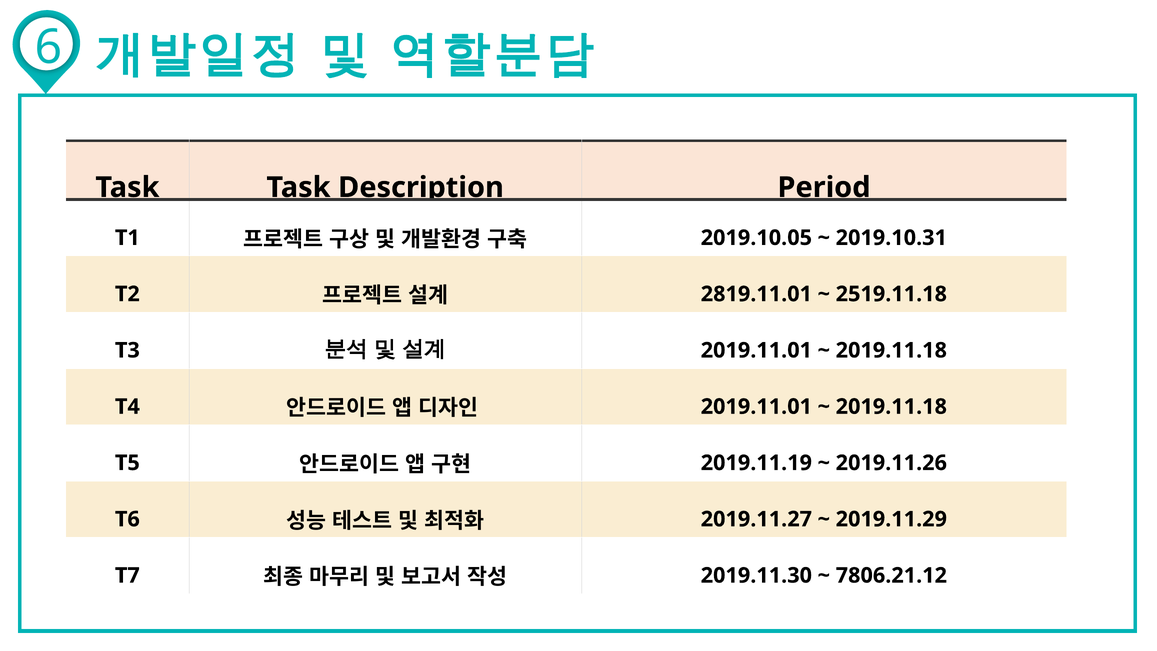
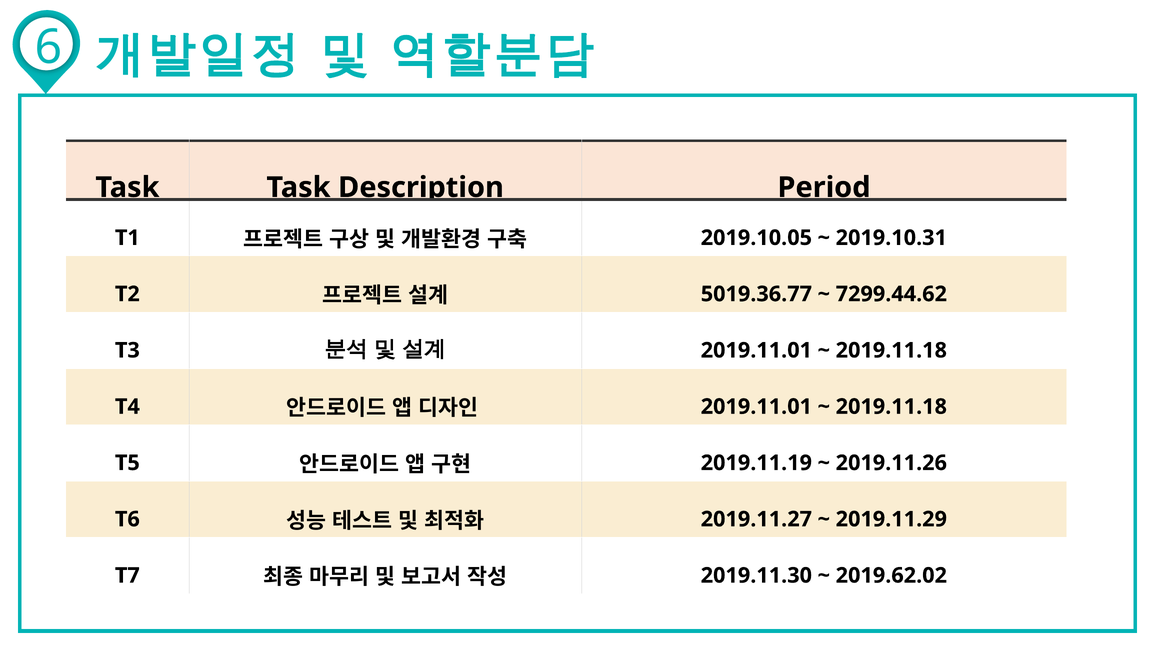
2819.11.01: 2819.11.01 -> 5019.36.77
2519.11.18: 2519.11.18 -> 7299.44.62
7806.21.12: 7806.21.12 -> 2019.62.02
